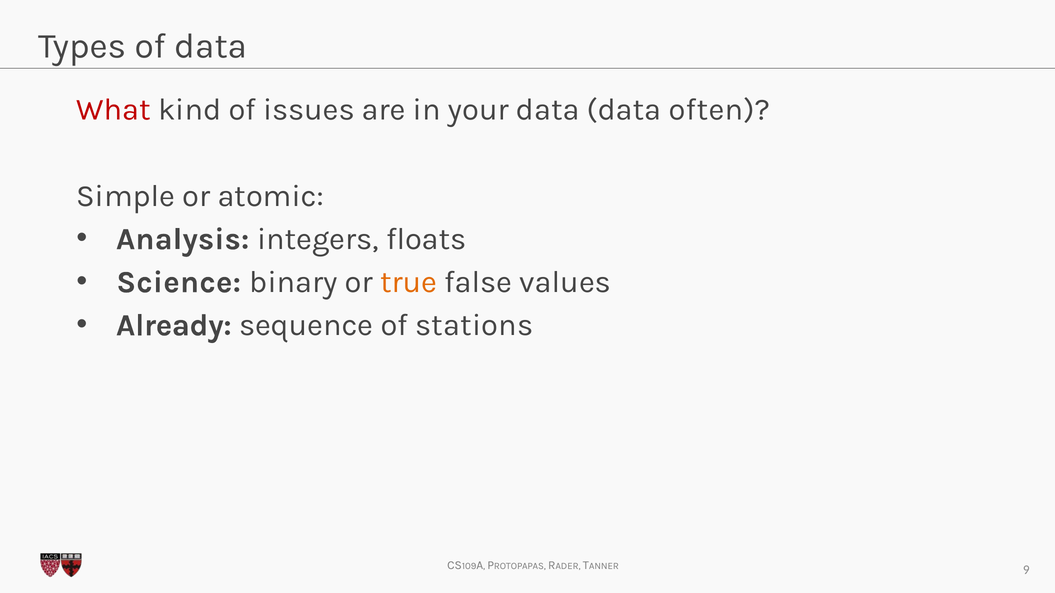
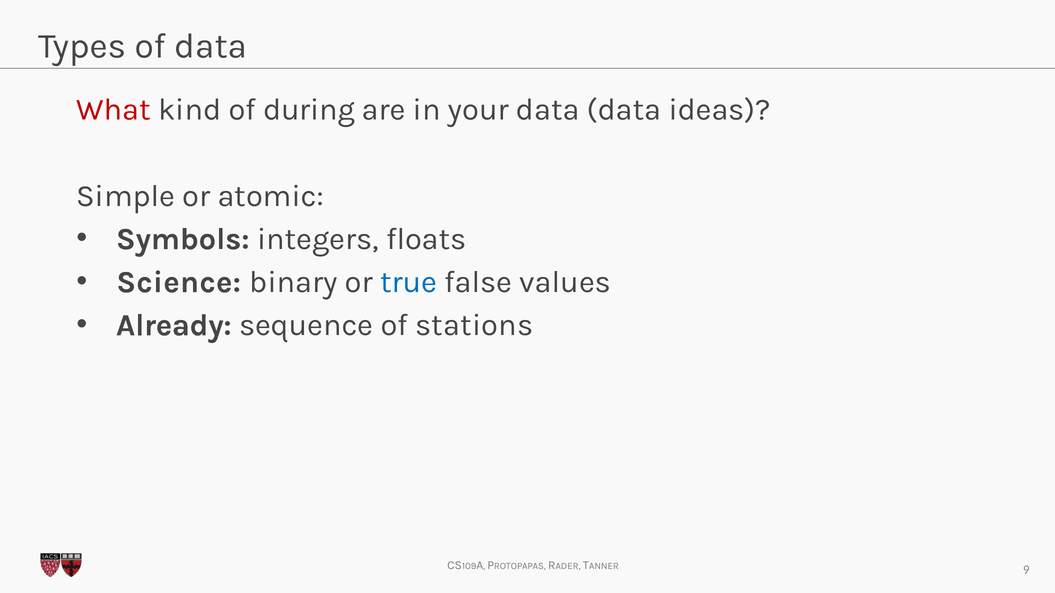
issues: issues -> during
often: often -> ideas
Analysis: Analysis -> Symbols
true colour: orange -> blue
